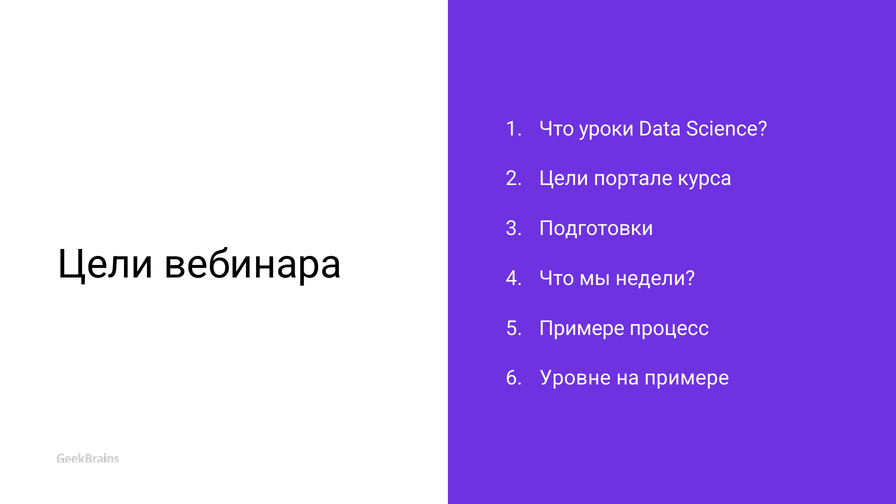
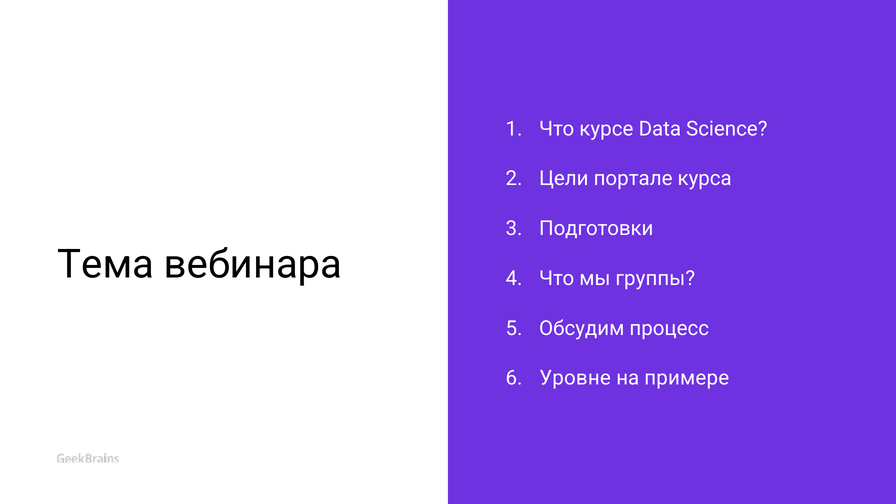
уроки: уроки -> курсе
Цели at (106, 265): Цели -> Тема
недели: недели -> группы
Примере at (582, 328): Примере -> Обсудим
